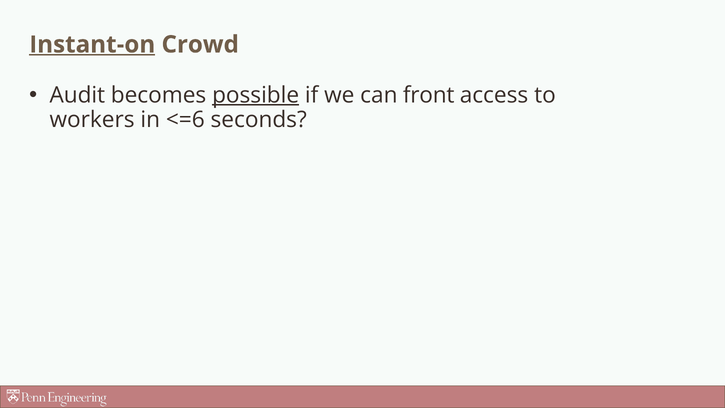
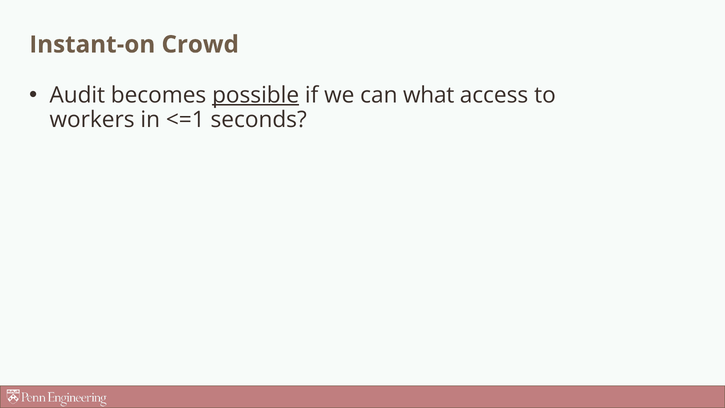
Instant-on underline: present -> none
front: front -> what
<=6: <=6 -> <=1
